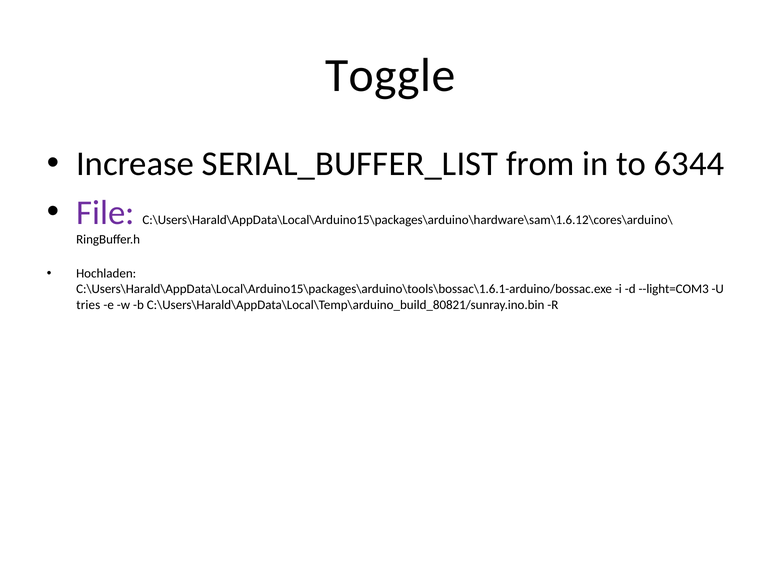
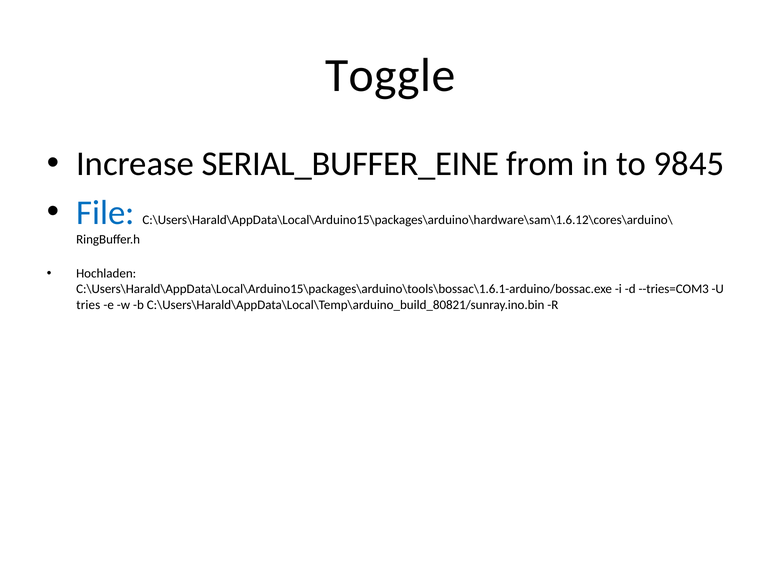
SERIAL_BUFFER_LIST: SERIAL_BUFFER_LIST -> SERIAL_BUFFER_EINE
6344: 6344 -> 9845
File colour: purple -> blue
--light=COM3: --light=COM3 -> --tries=COM3
